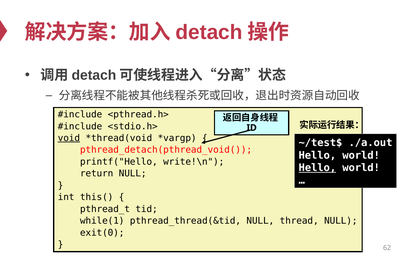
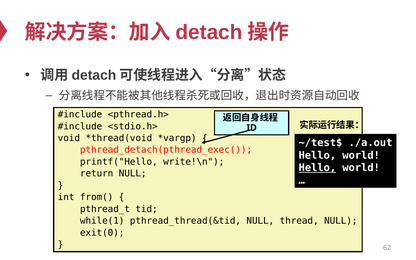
void underline: present -> none
pthread_detach(pthread_void(: pthread_detach(pthread_void( -> pthread_detach(pthread_exec(
this(: this( -> from(
